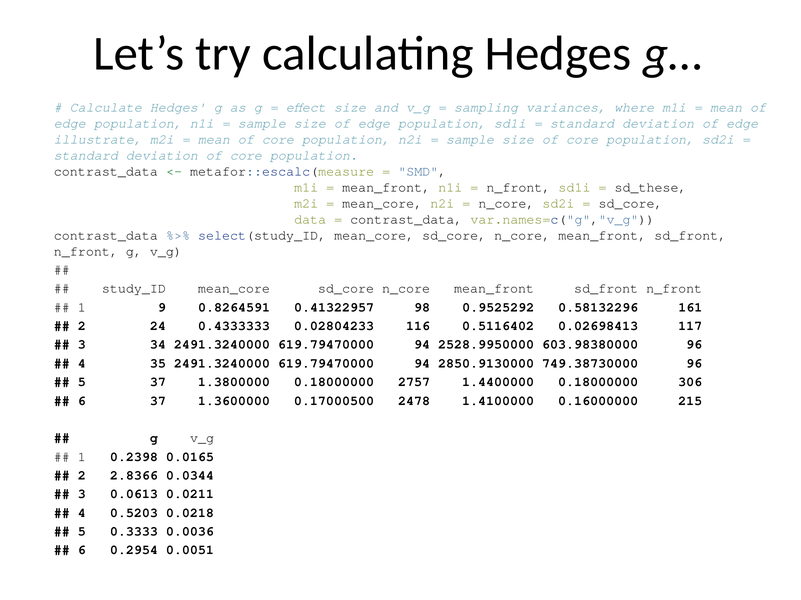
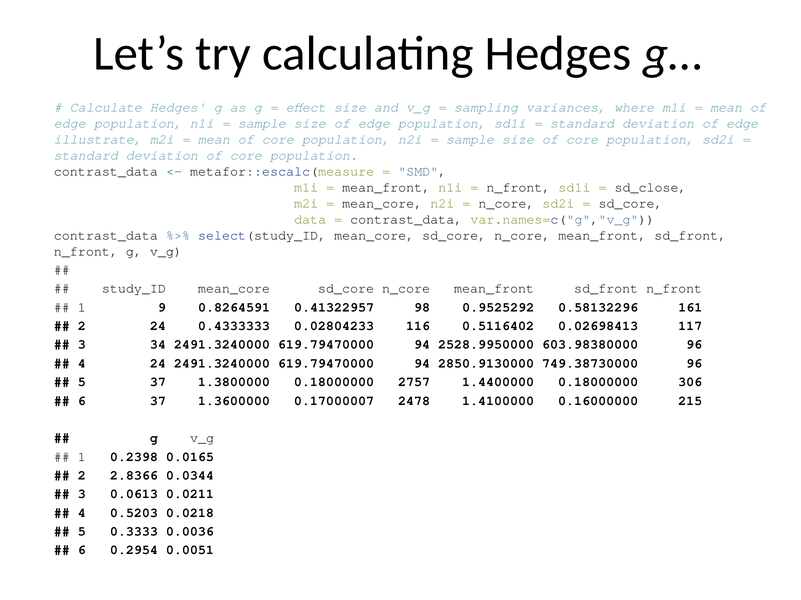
sd_these: sd_these -> sd_close
4 35: 35 -> 24
0.17000500: 0.17000500 -> 0.17000007
